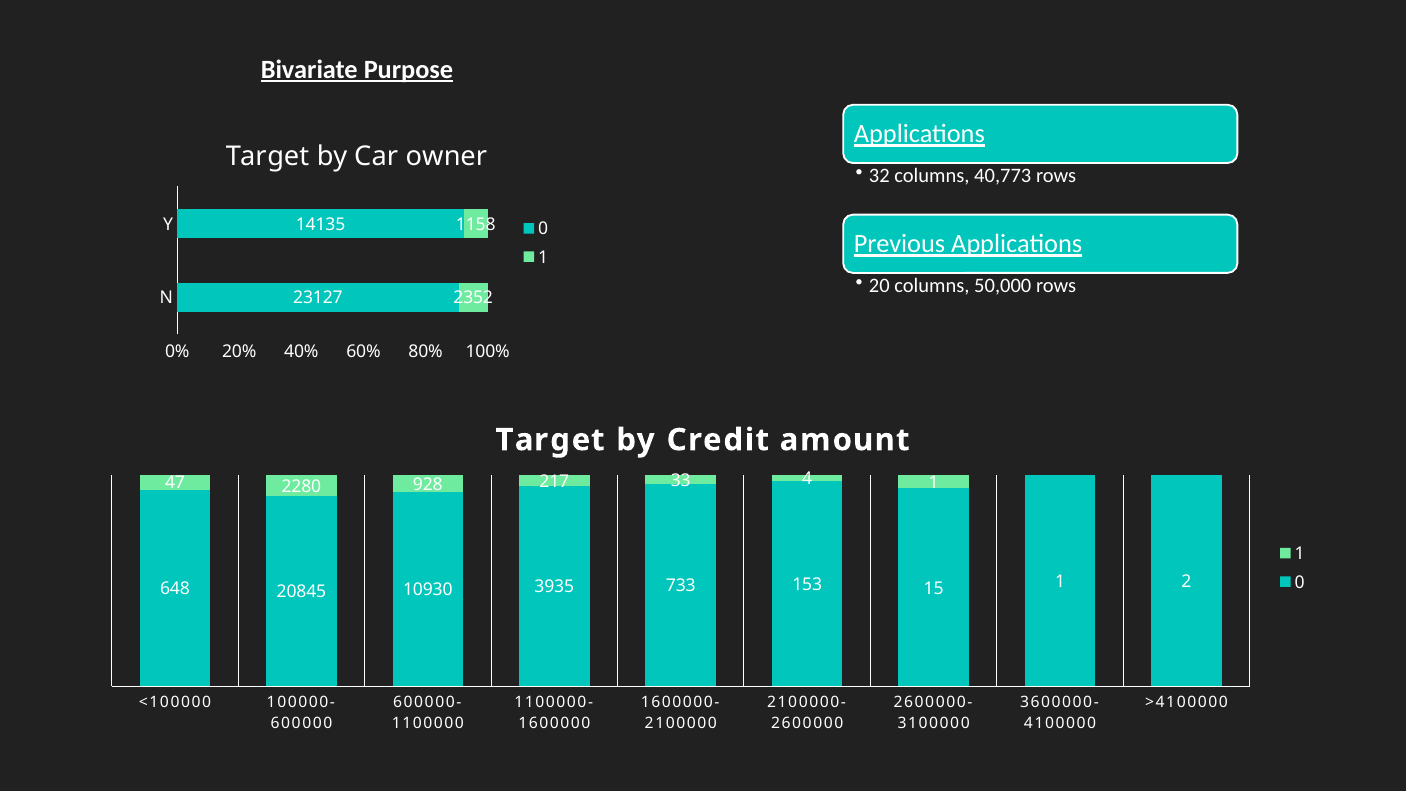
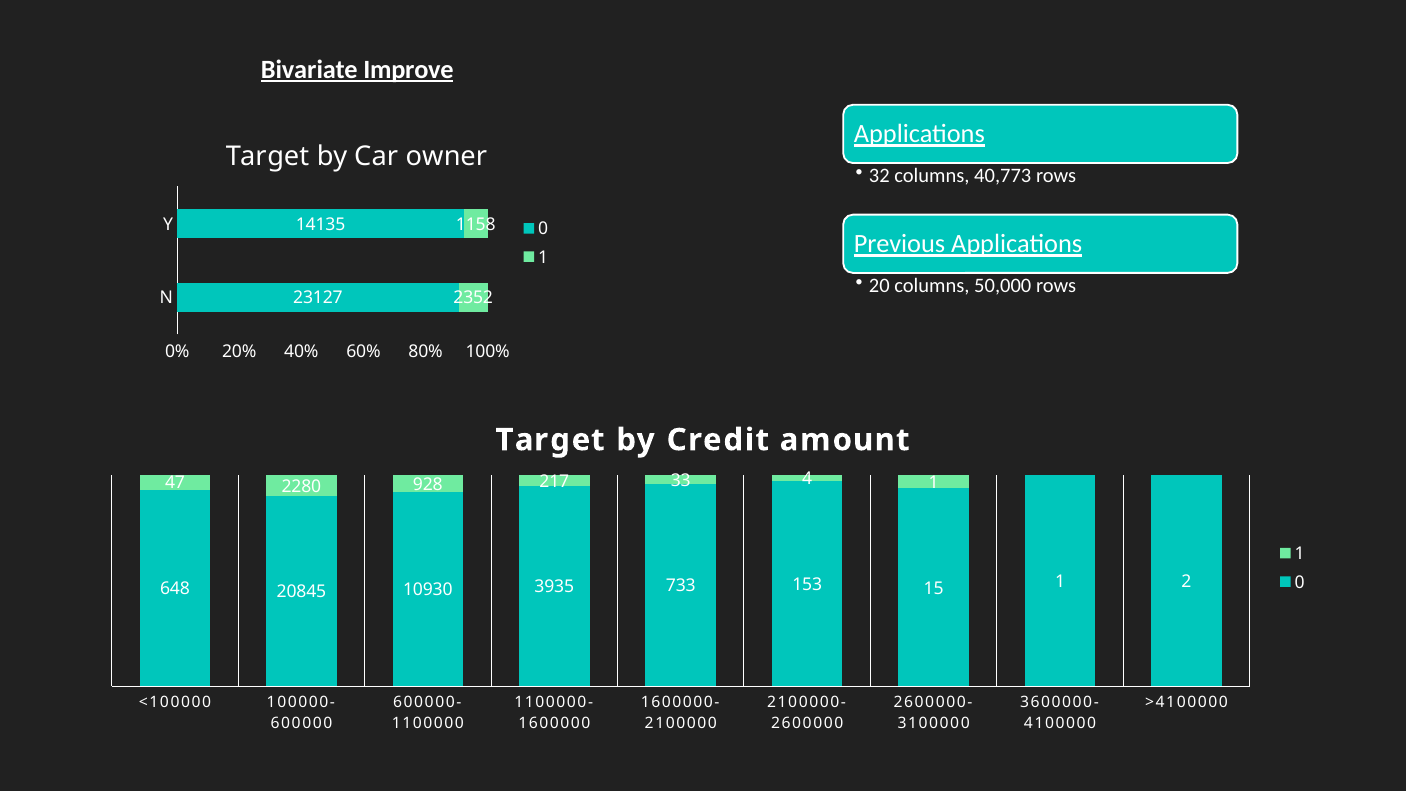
Purpose: Purpose -> Improve
